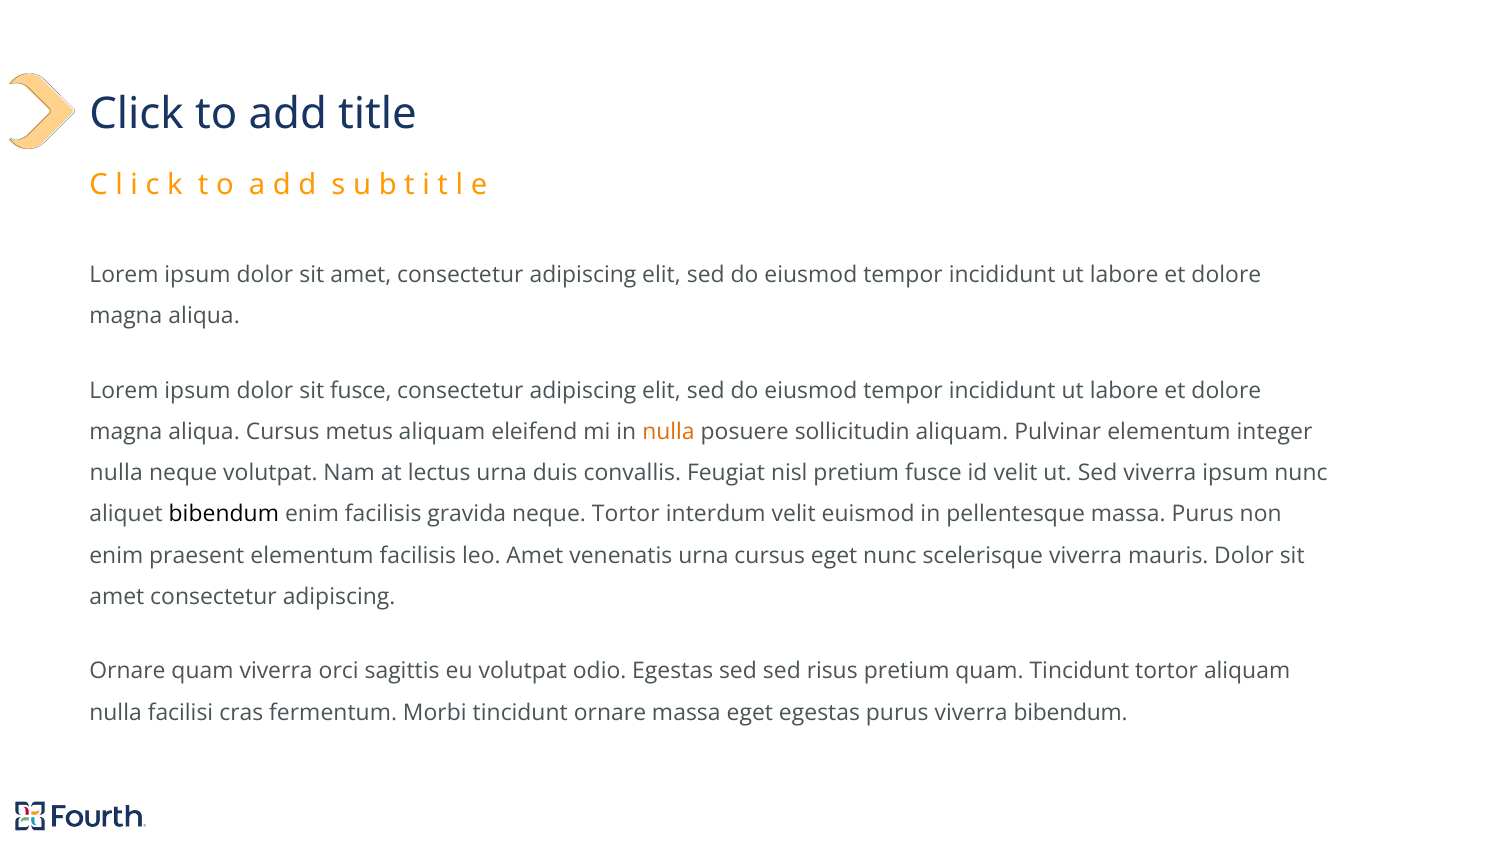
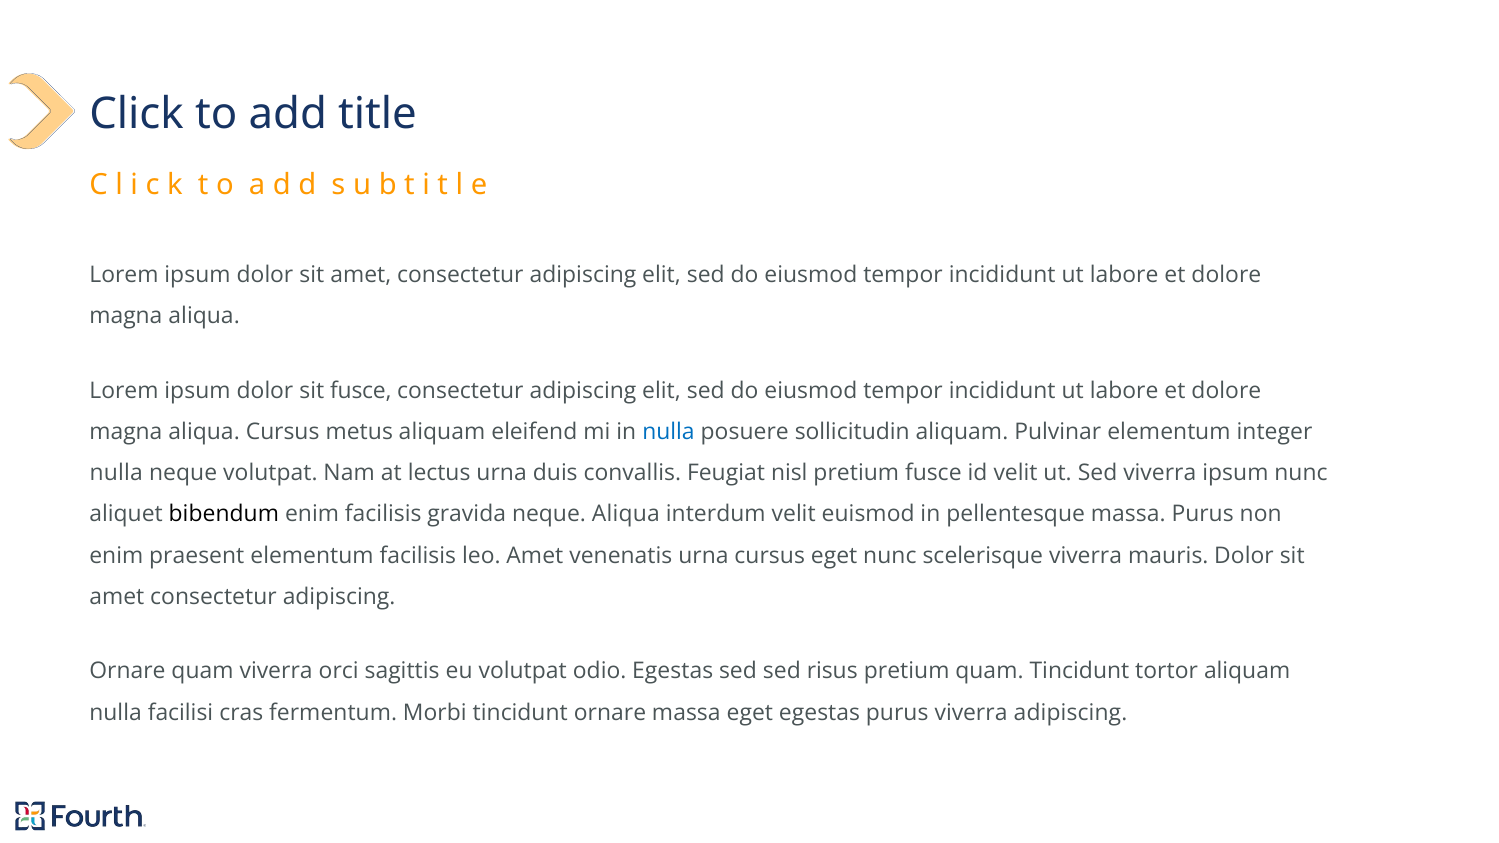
nulla at (668, 432) colour: orange -> blue
neque Tortor: Tortor -> Aliqua
viverra bibendum: bibendum -> adipiscing
